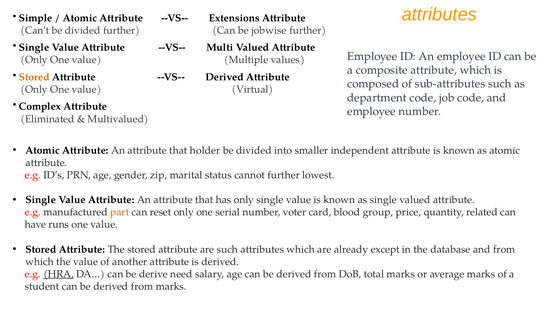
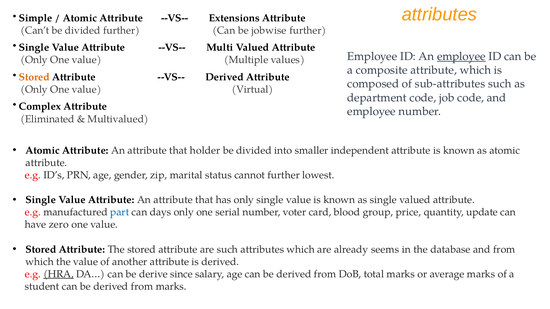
employee at (461, 56) underline: none -> present
part colour: orange -> blue
reset: reset -> days
related: related -> update
runs: runs -> zero
except: except -> seems
need: need -> since
